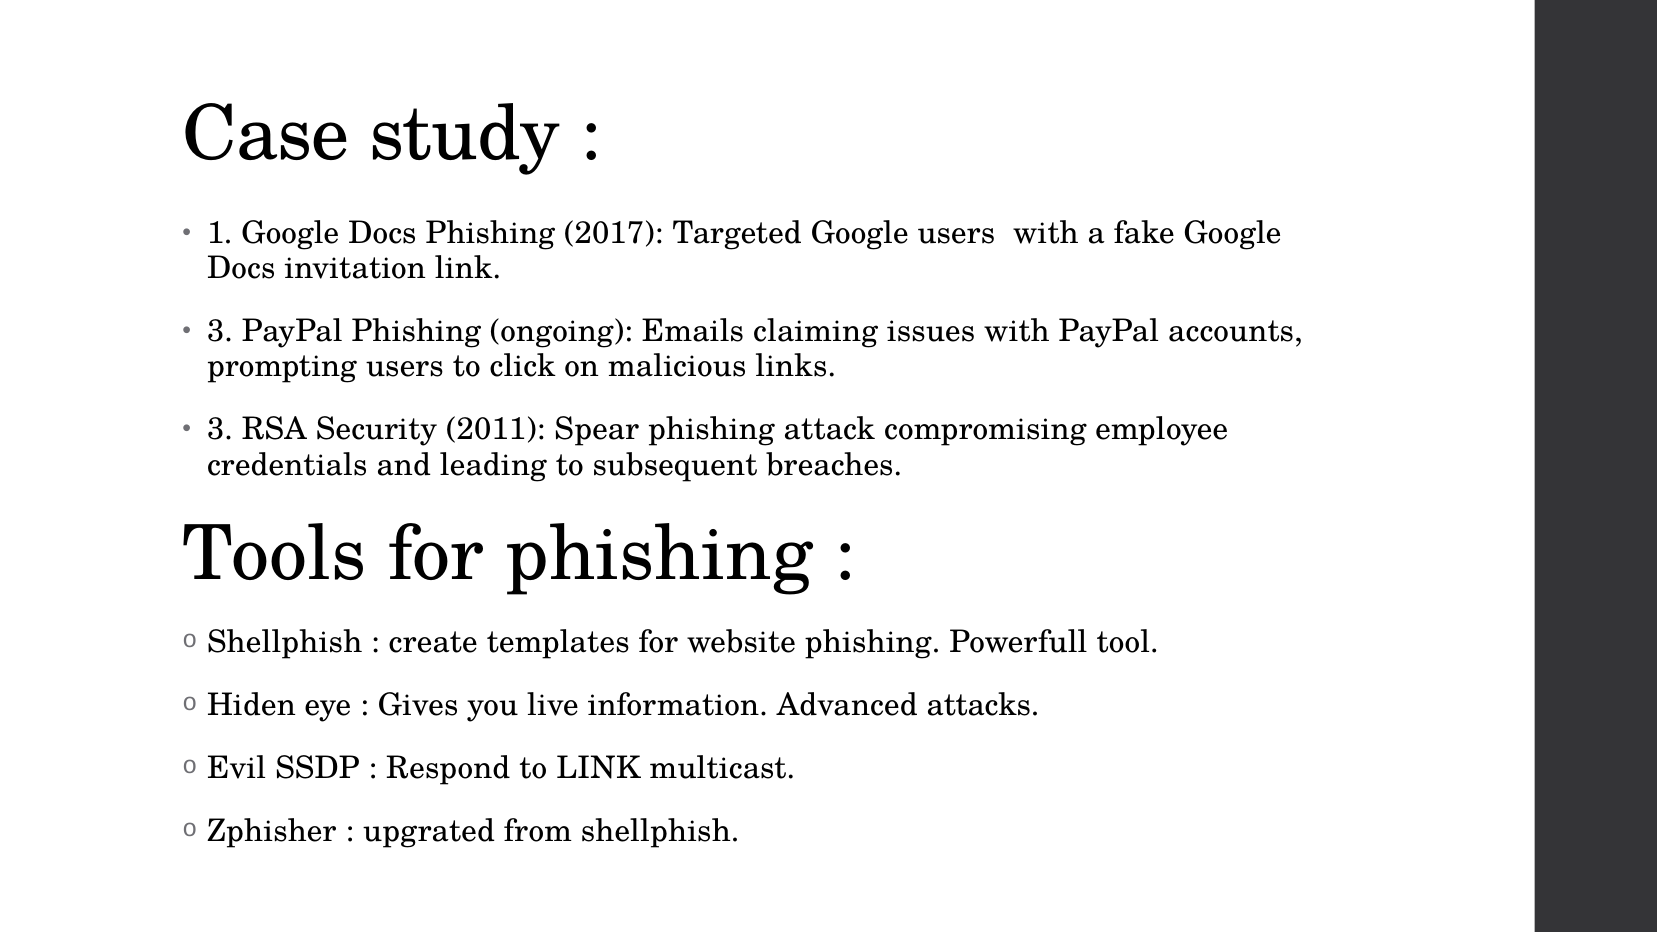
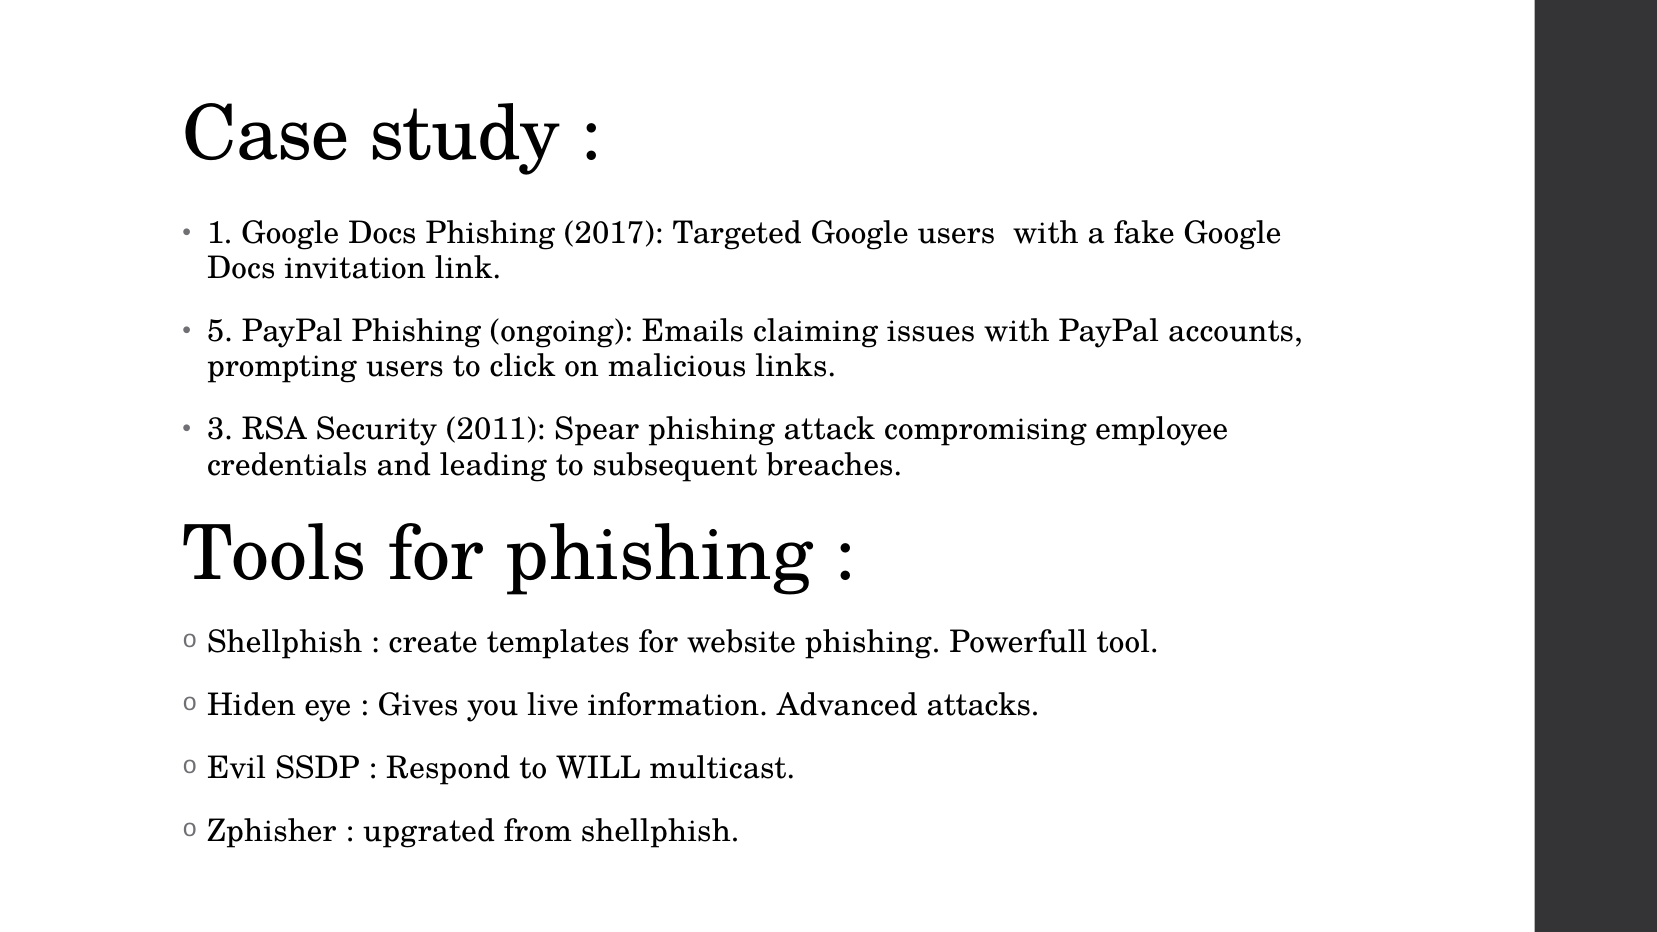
3 at (220, 331): 3 -> 5
to LINK: LINK -> WILL
